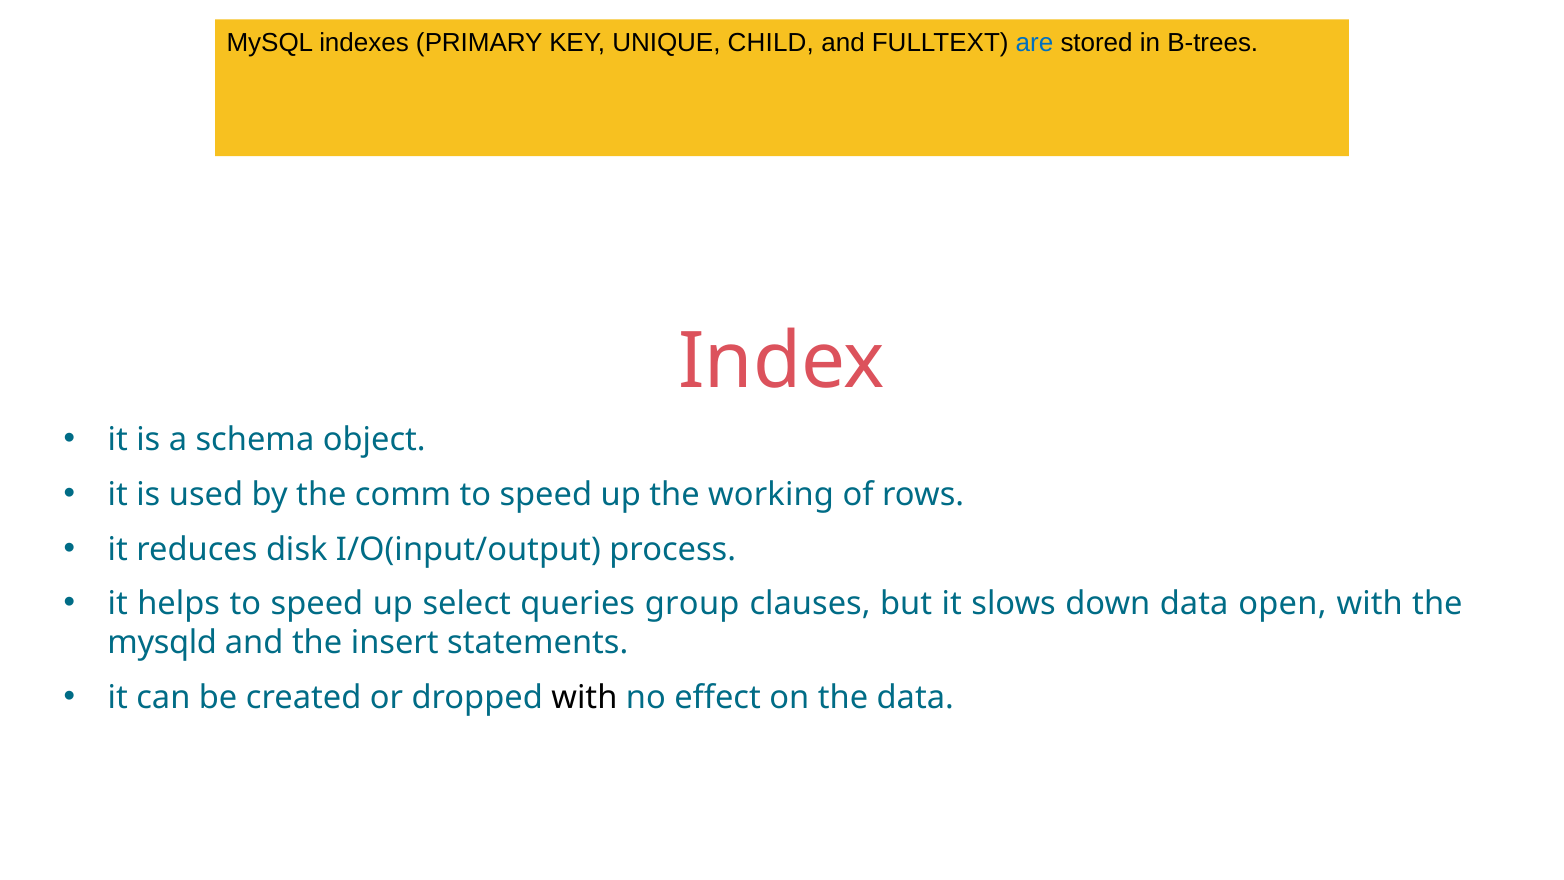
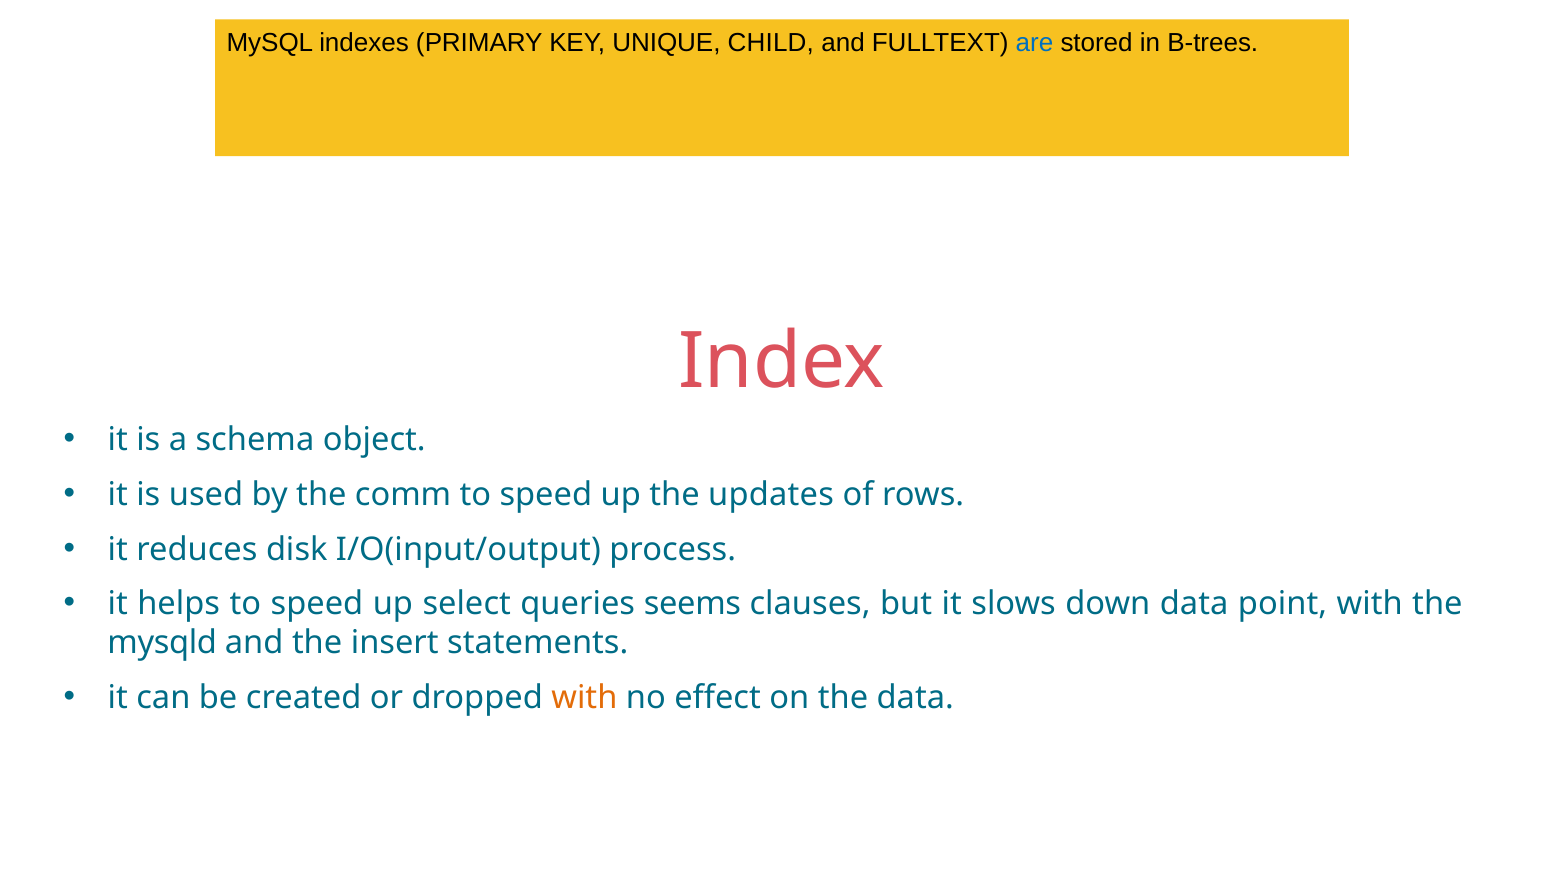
working: working -> updates
group: group -> seems
open: open -> point
with at (584, 698) colour: black -> orange
